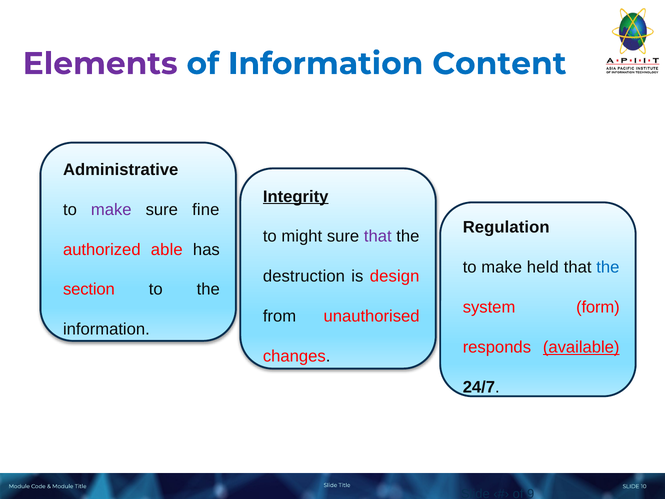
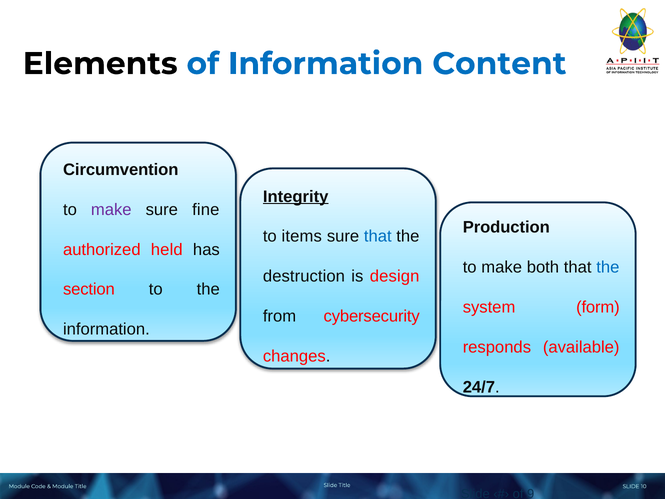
Elements colour: purple -> black
Administrative: Administrative -> Circumvention
Regulation: Regulation -> Production
might: might -> items
that at (378, 236) colour: purple -> blue
able: able -> held
held: held -> both
unauthorised: unauthorised -> cybersecurity
available underline: present -> none
